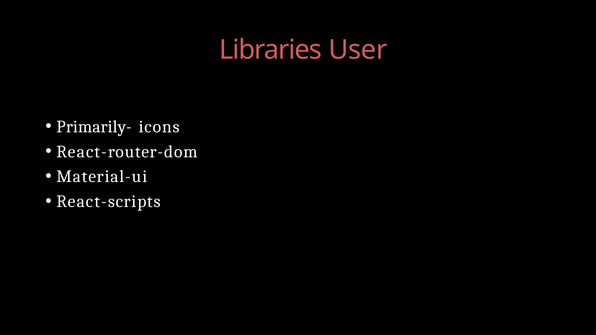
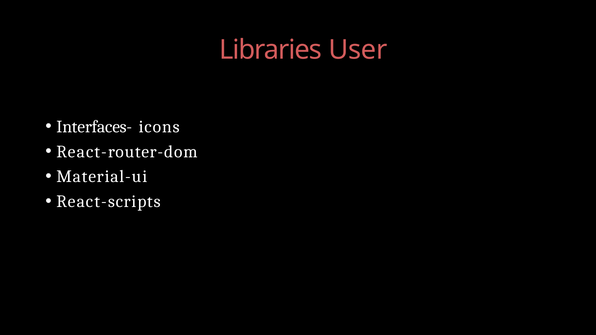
Primarily-: Primarily- -> Interfaces-
